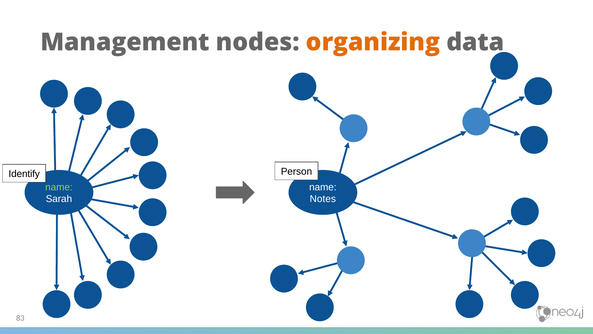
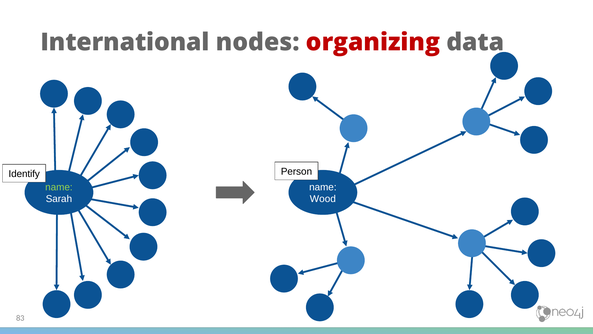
Management: Management -> International
organizing colour: orange -> red
Notes: Notes -> Wood
